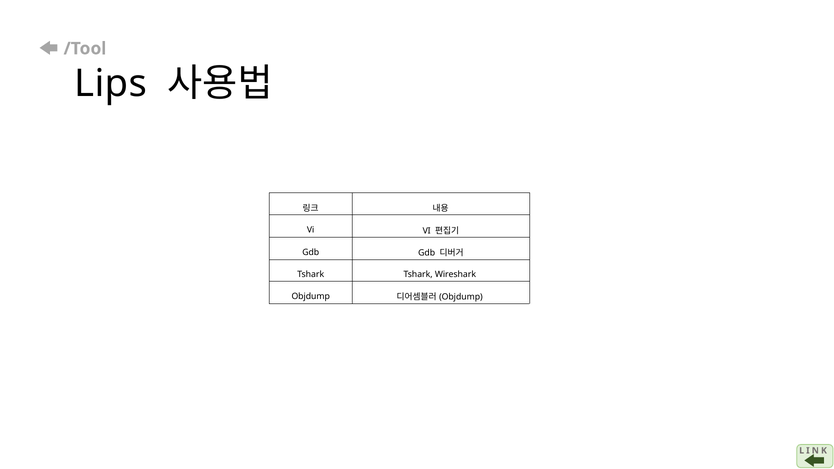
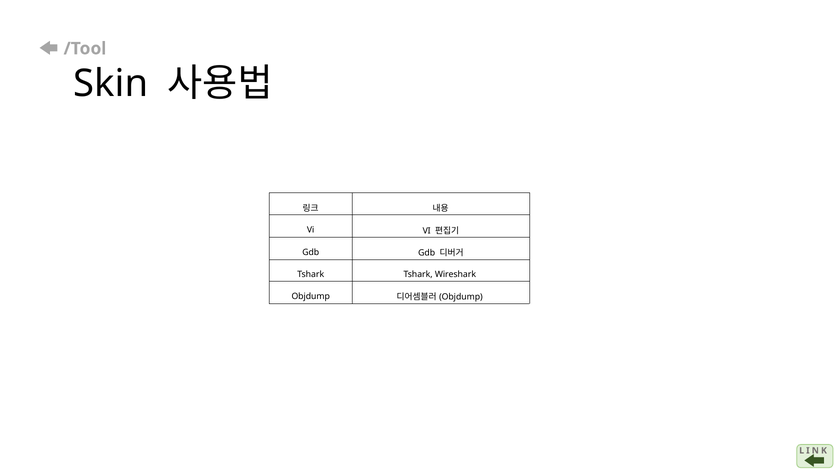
Lips: Lips -> Skin
